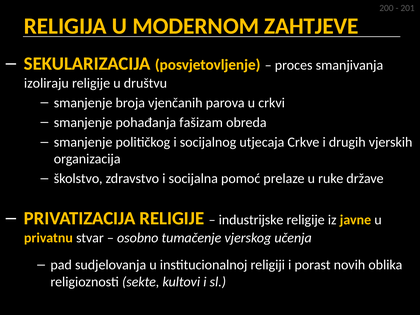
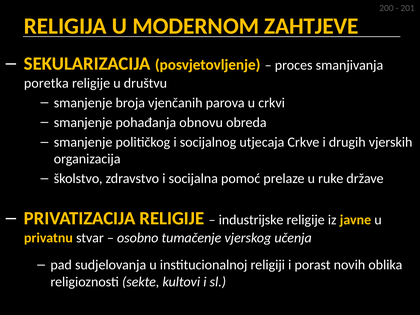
izoliraju: izoliraju -> poretka
fašizam: fašizam -> obnovu
